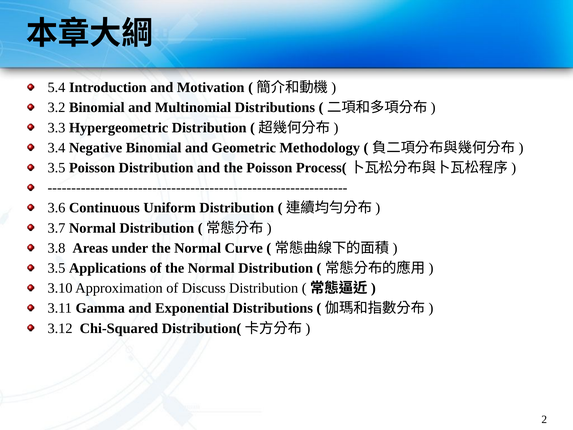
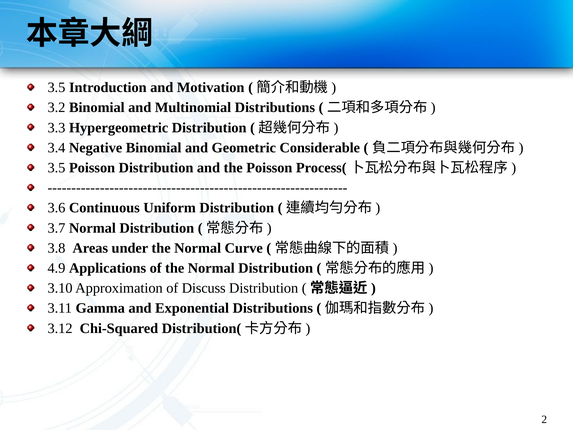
5.4 at (56, 87): 5.4 -> 3.5
Methodology: Methodology -> Considerable
3.5 at (56, 268): 3.5 -> 4.9
